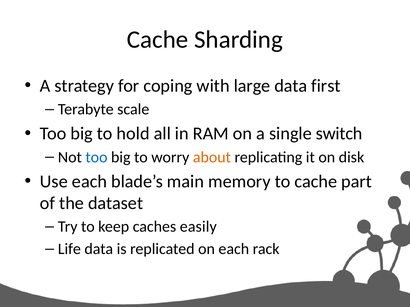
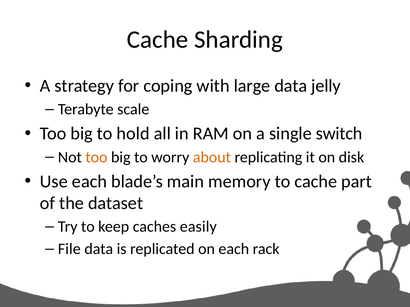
first: first -> jelly
too at (96, 157) colour: blue -> orange
Life: Life -> File
